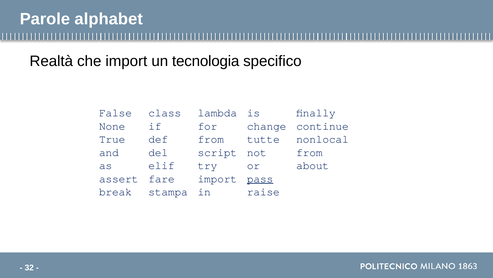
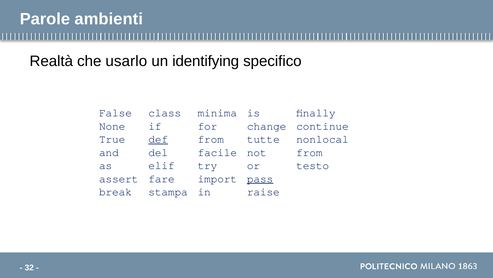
alphabet: alphabet -> ambienti
che import: import -> usarlo
tecnologia: tecnologia -> identifying
lambda: lambda -> minima
def underline: none -> present
script: script -> facile
about: about -> testo
